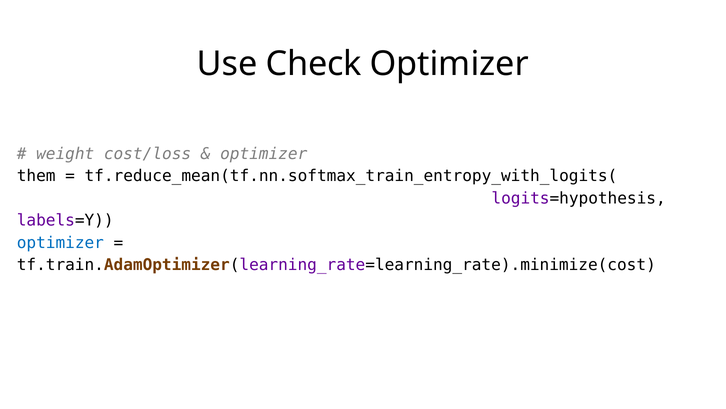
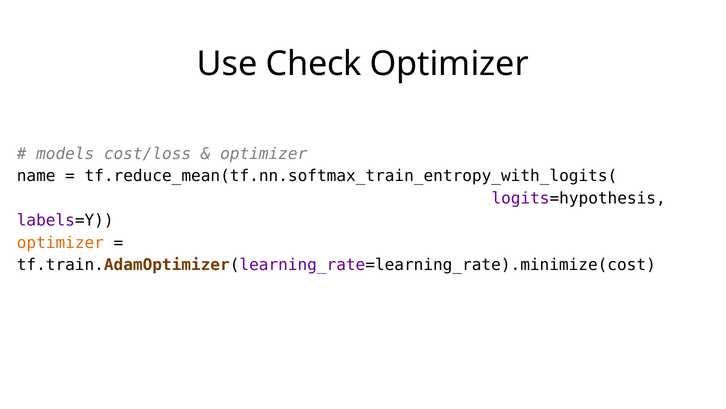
weight: weight -> models
them: them -> name
optimizer at (60, 243) colour: blue -> orange
